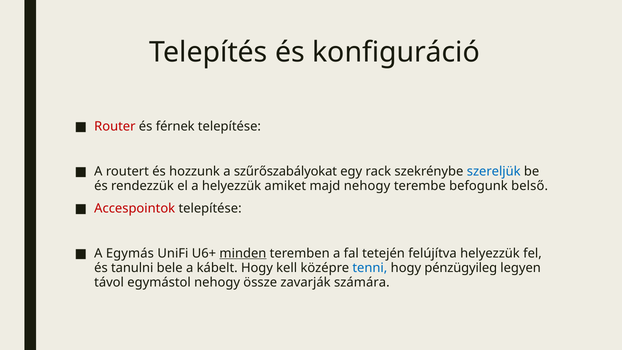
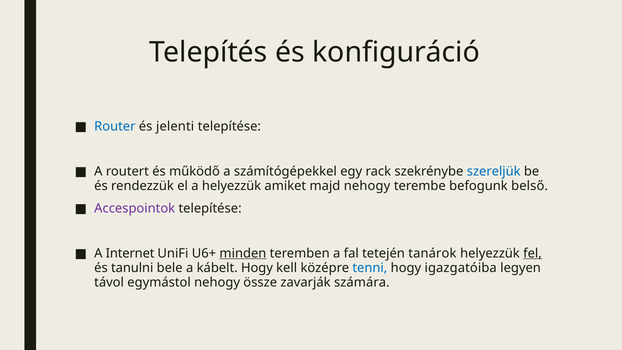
Router colour: red -> blue
férnek: férnek -> jelenti
hozzunk: hozzunk -> működő
szűrőszabályokat: szűrőszabályokat -> számítógépekkel
Accespointok colour: red -> purple
Egymás: Egymás -> Internet
felújítva: felújítva -> tanárok
fel underline: none -> present
pénzügyileg: pénzügyileg -> igazgatóiba
